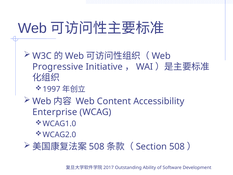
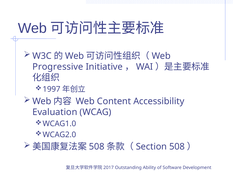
Enterprise: Enterprise -> Evaluation
